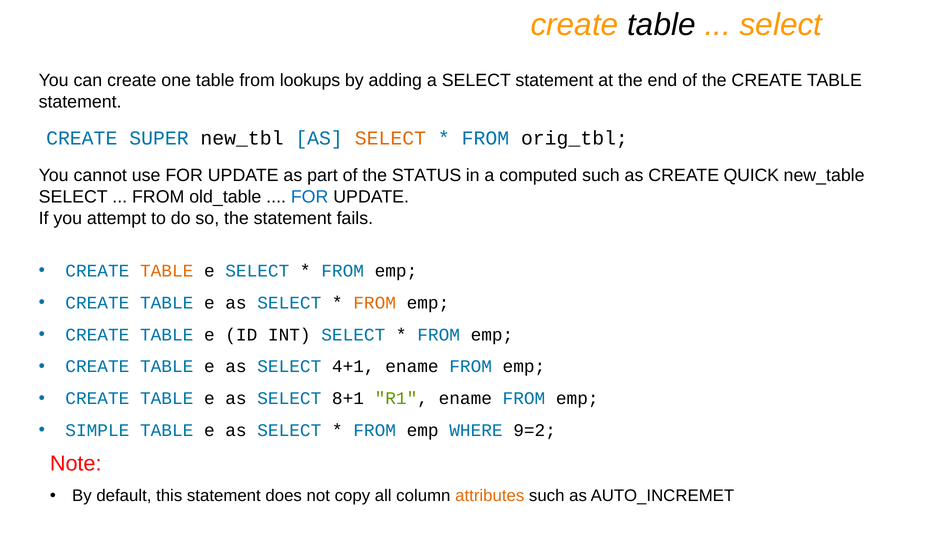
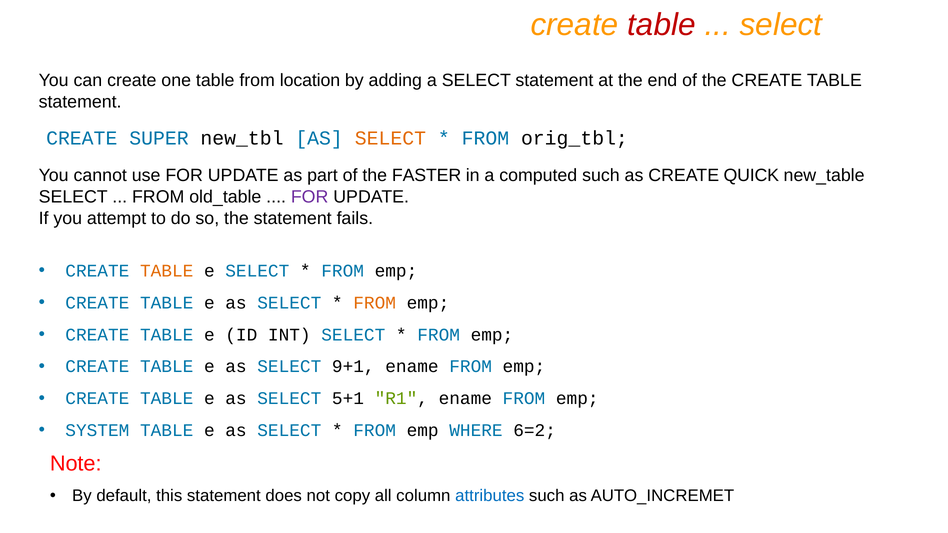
table at (661, 25) colour: black -> red
lookups: lookups -> location
STATUS: STATUS -> FASTER
FOR at (310, 197) colour: blue -> purple
4+1: 4+1 -> 9+1
8+1: 8+1 -> 5+1
SIMPLE: SIMPLE -> SYSTEM
9=2: 9=2 -> 6=2
attributes colour: orange -> blue
